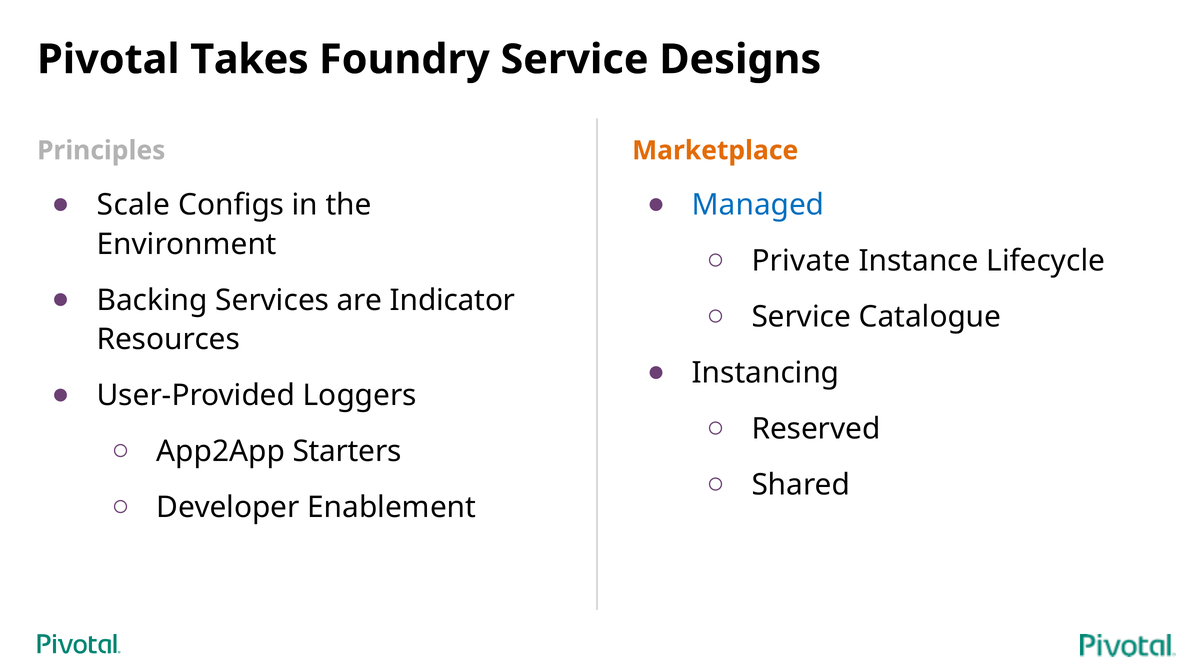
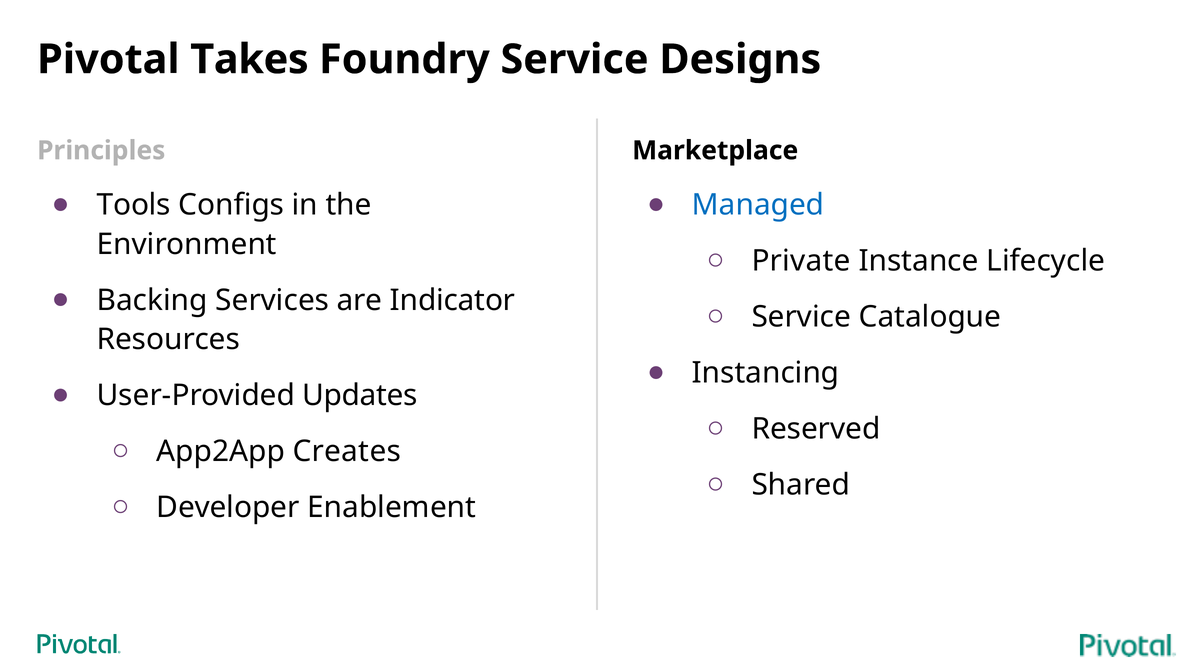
Marketplace colour: orange -> black
Scale: Scale -> Tools
Loggers: Loggers -> Updates
Starters: Starters -> Creates
